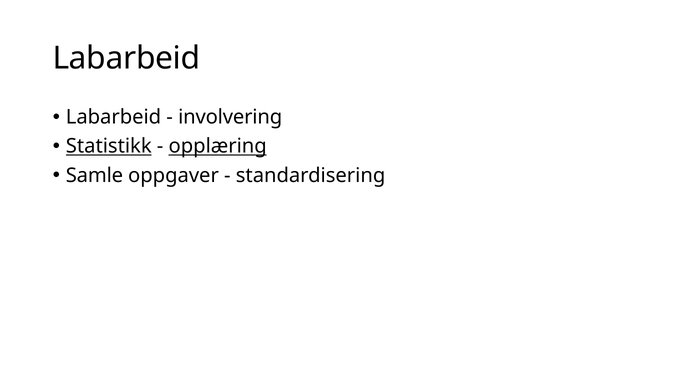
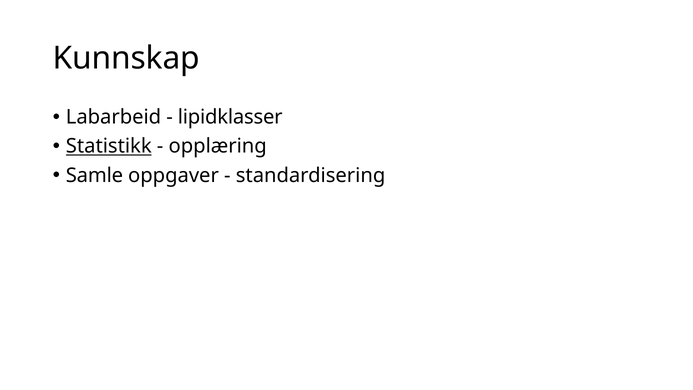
Labarbeid at (126, 58): Labarbeid -> Kunnskap
involvering: involvering -> lipidklasser
opplæring underline: present -> none
